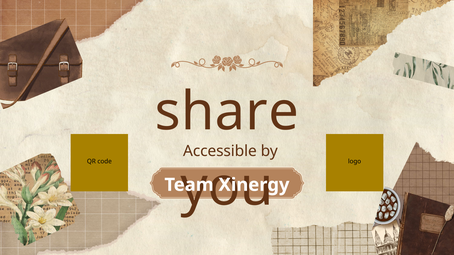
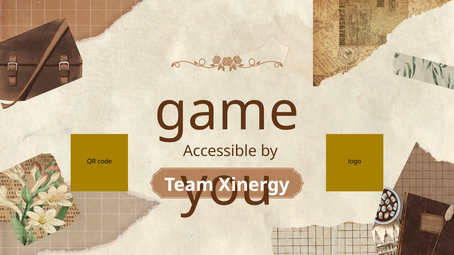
share: share -> game
